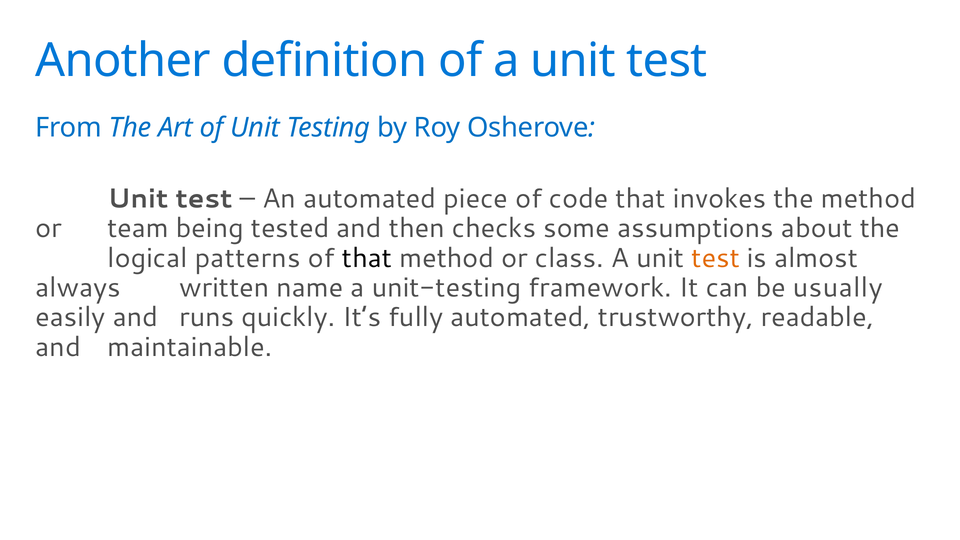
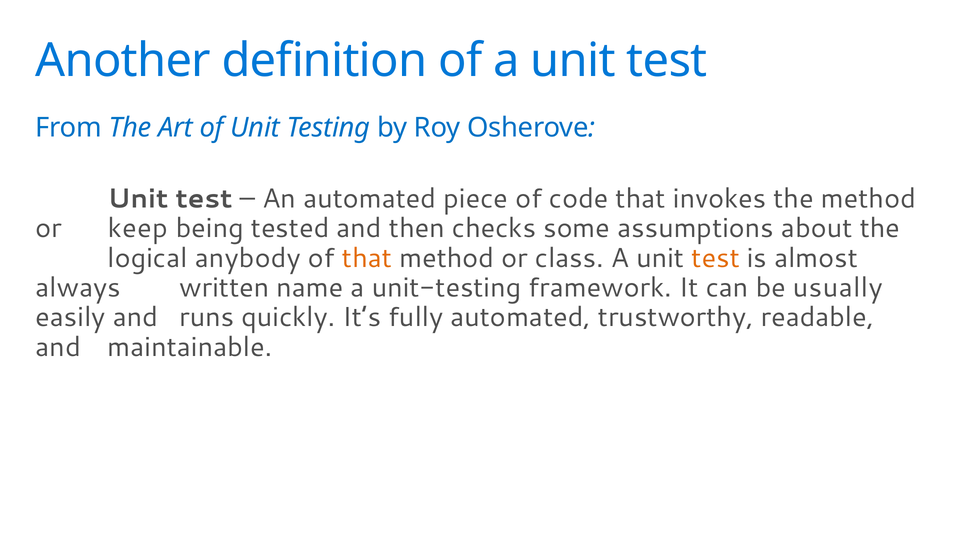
team: team -> keep
patterns: patterns -> anybody
that at (367, 258) colour: black -> orange
